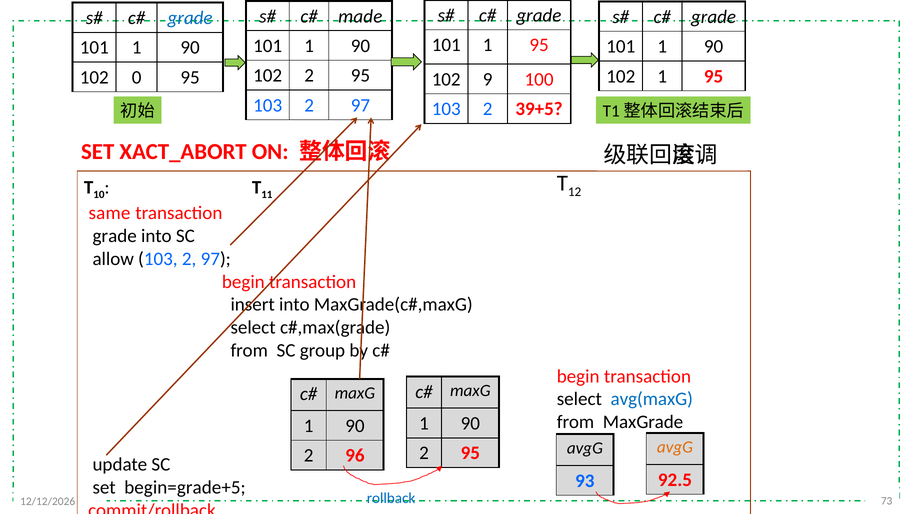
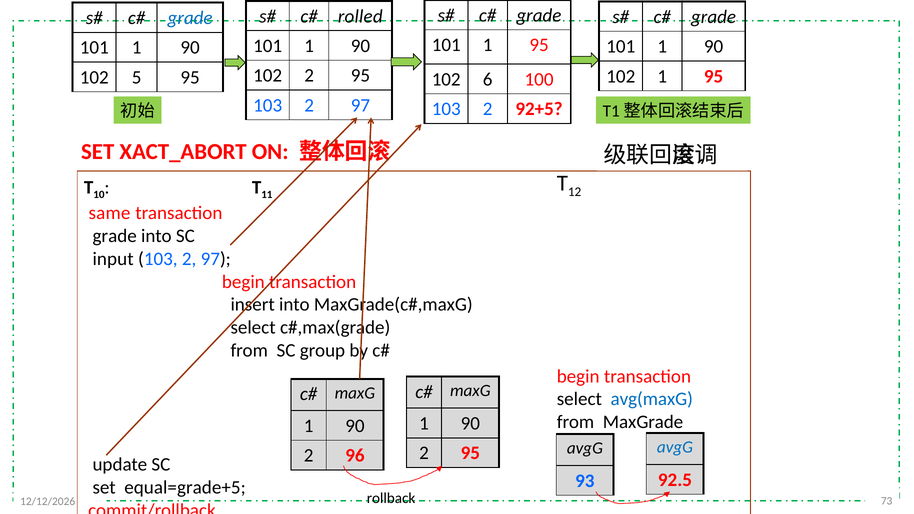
made: made -> rolled
0: 0 -> 5
9: 9 -> 6
39+5: 39+5 -> 92+5
allow: allow -> input
avgG at (675, 447) colour: orange -> blue
begin=grade+5: begin=grade+5 -> equal=grade+5
rollback colour: blue -> black
